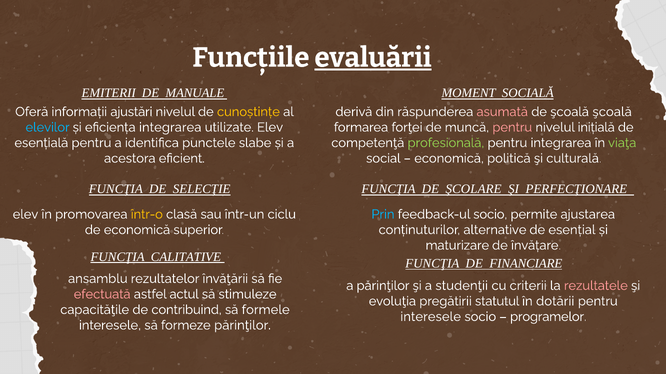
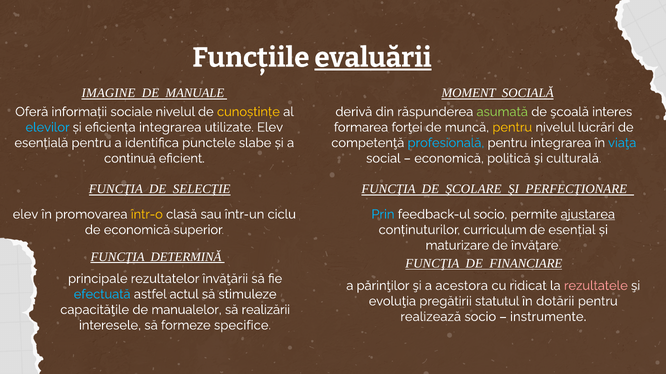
EMITERII: EMITERII -> IMAGINE
ajustări: ajustări -> sociale
asumată colour: pink -> light green
şcoală şcoală: şcoală -> interes
pentru at (512, 128) colour: pink -> yellow
inițială: inițială -> lucrări
profesională colour: light green -> light blue
viaţa colour: light green -> light blue
acestora: acestora -> continuă
ajustarea underline: none -> present
alternative: alternative -> curriculum
CALITATIVE: CALITATIVE -> DETERMINĂ
ansamblu: ansamblu -> principale
studenţii: studenţii -> acestora
criterii: criterii -> ridicat
efectuată colour: pink -> light blue
contribuind: contribuind -> manualelor
formele: formele -> realizării
interesele at (431, 317): interesele -> realizează
programelor: programelor -> instrumente
formeze părinţilor: părinţilor -> specifice
